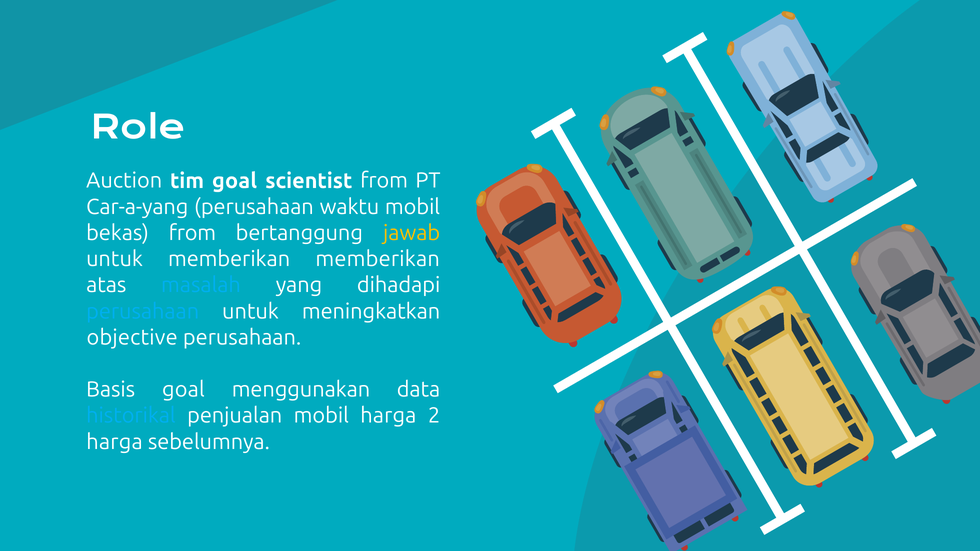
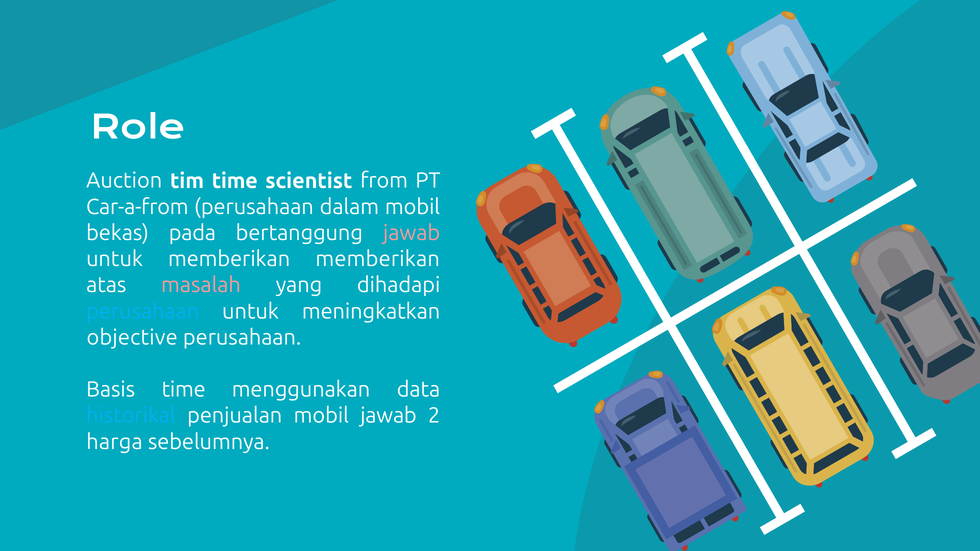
tim goal: goal -> time
Car-a-yang: Car-a-yang -> Car-a-from
waktu: waktu -> dalam
bekas from: from -> pada
jawab at (412, 233) colour: yellow -> pink
masalah colour: light blue -> pink
Basis goal: goal -> time
mobil harga: harga -> jawab
